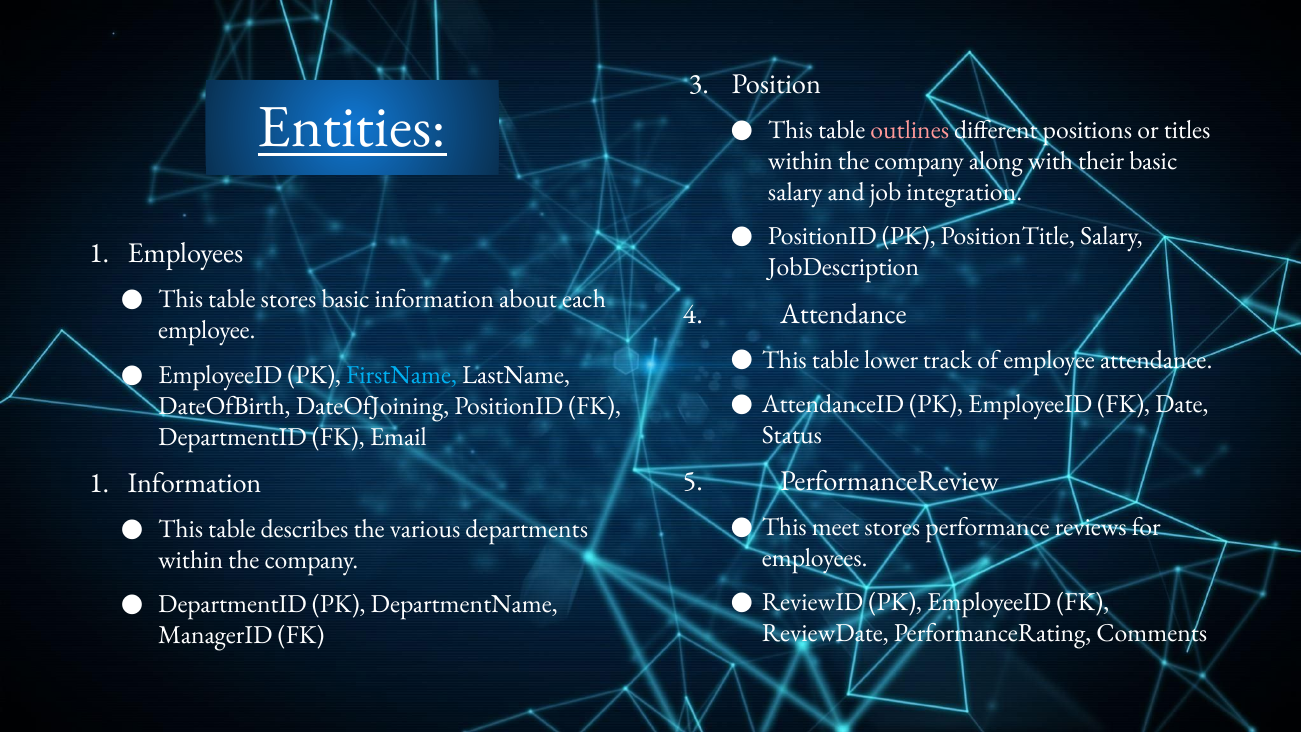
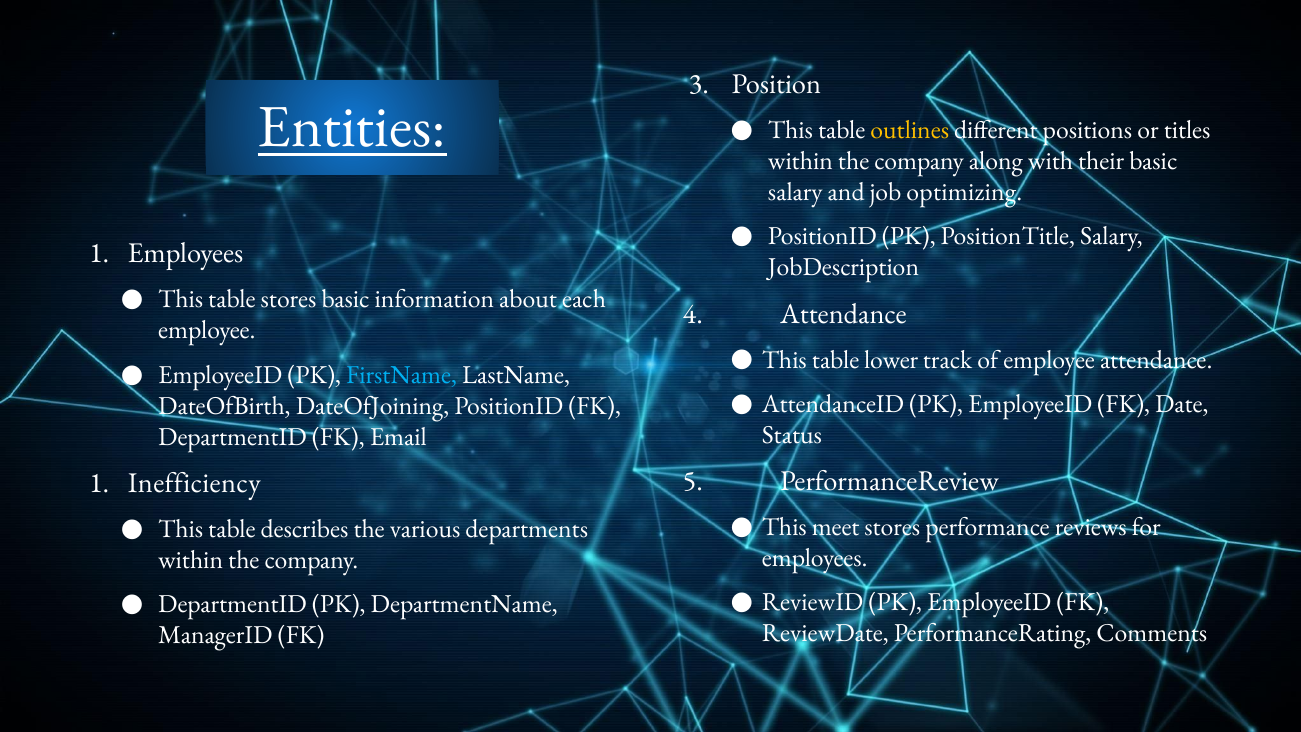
outlines colour: pink -> yellow
integration: integration -> optimizing
Information at (195, 483): Information -> Inefficiency
